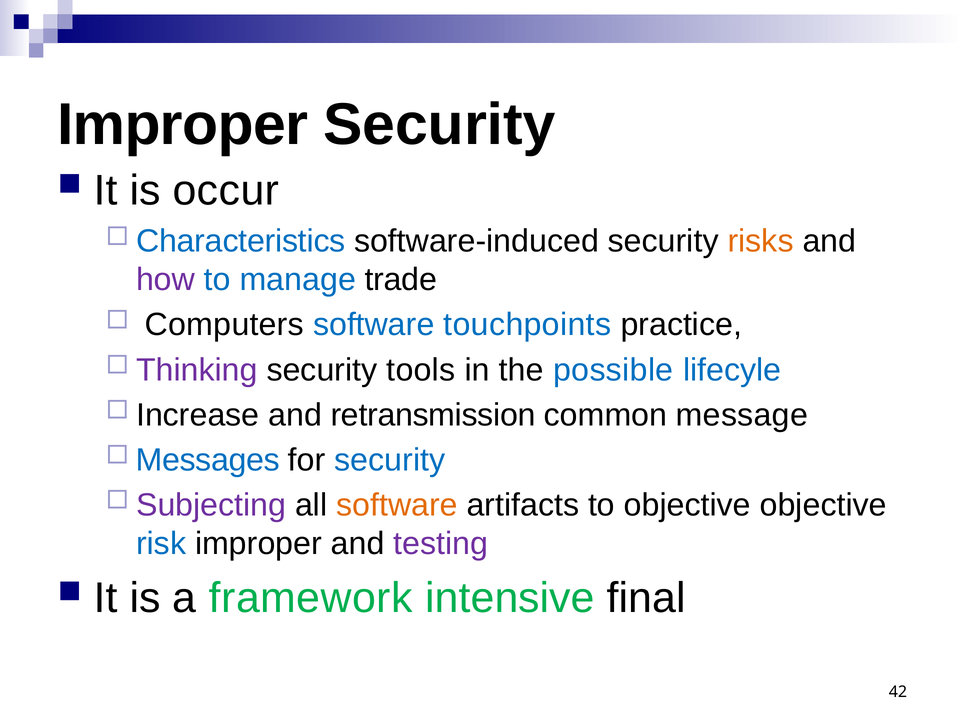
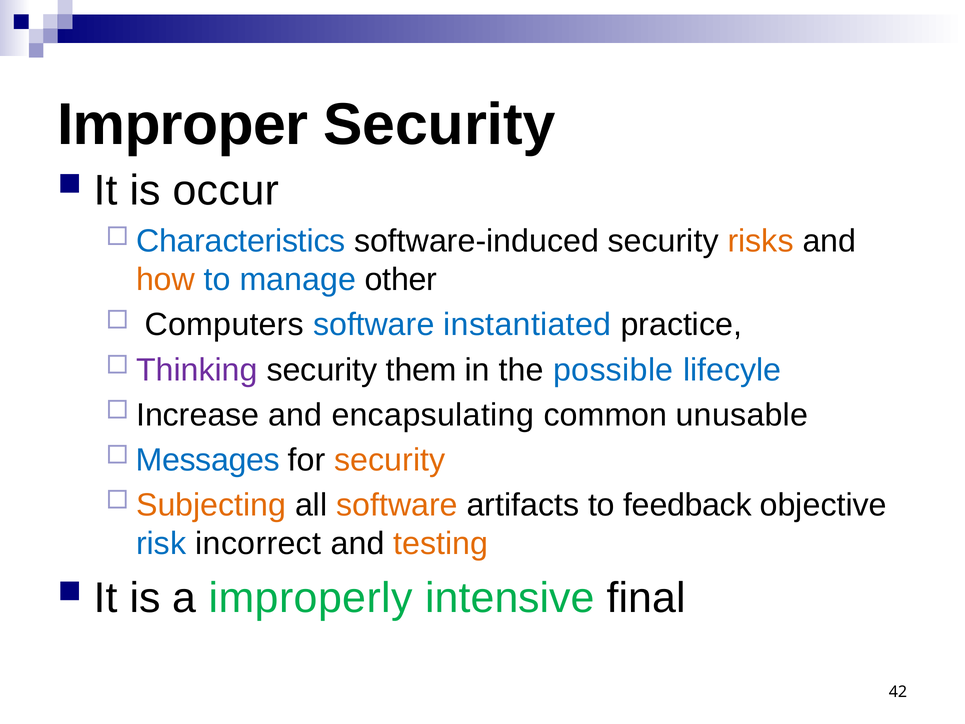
how colour: purple -> orange
trade: trade -> other
touchpoints: touchpoints -> instantiated
tools: tools -> them
retransmission: retransmission -> encapsulating
message: message -> unusable
security at (390, 460) colour: blue -> orange
Subjecting colour: purple -> orange
to objective: objective -> feedback
risk improper: improper -> incorrect
testing colour: purple -> orange
framework: framework -> improperly
